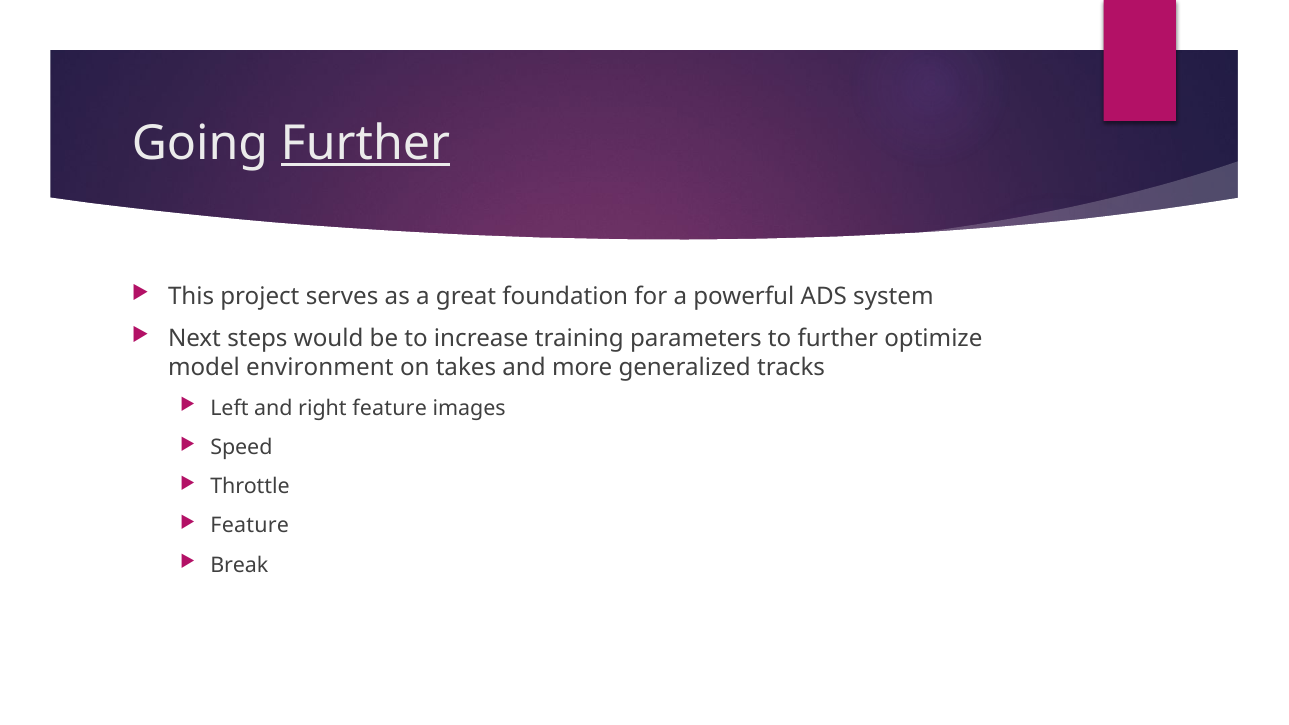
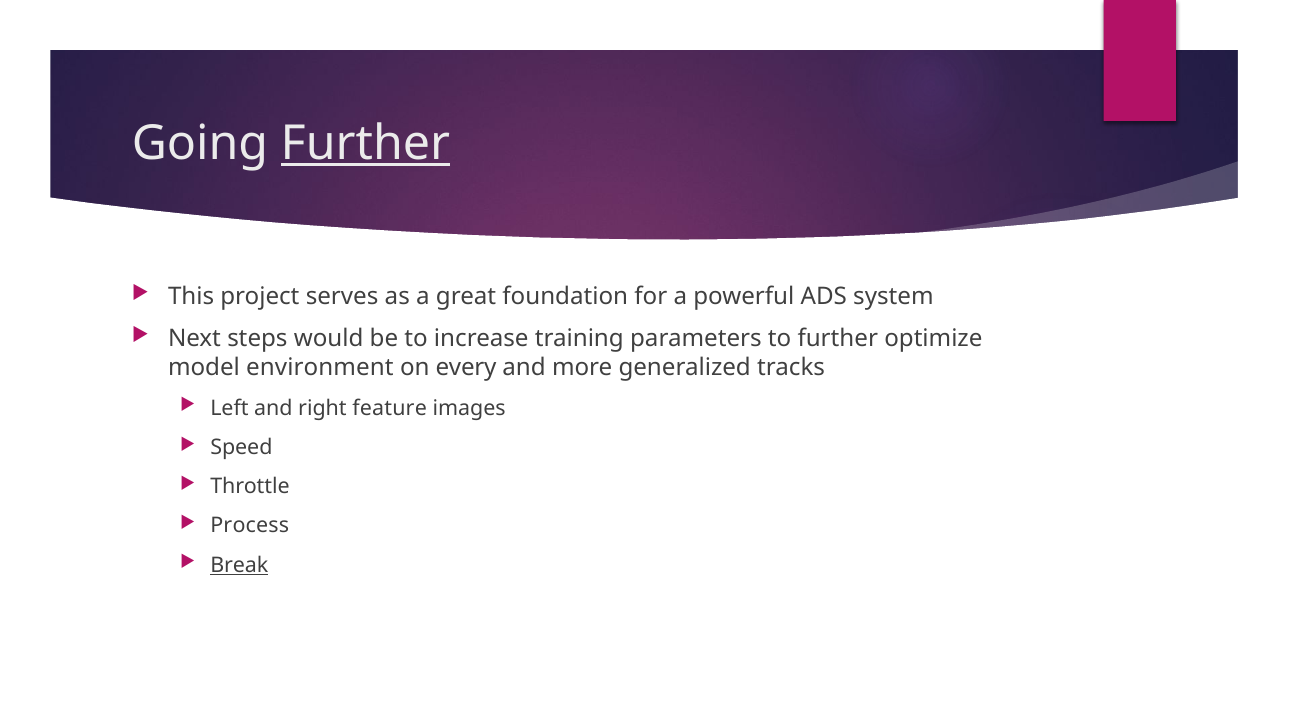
takes: takes -> every
Feature at (250, 526): Feature -> Process
Break underline: none -> present
